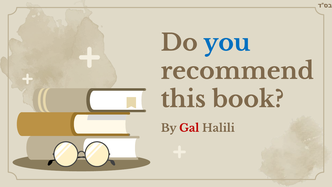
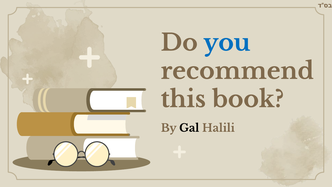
Gal colour: red -> black
